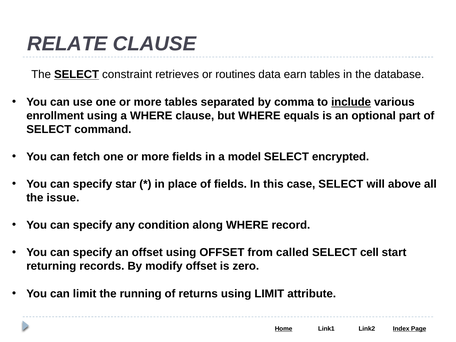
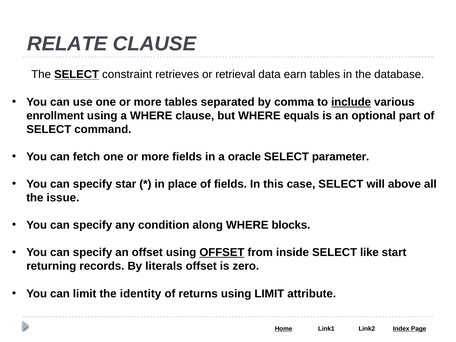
routines: routines -> retrieval
model: model -> oracle
encrypted: encrypted -> parameter
record: record -> blocks
OFFSET at (222, 253) underline: none -> present
called: called -> inside
cell: cell -> like
modify: modify -> literals
running: running -> identity
